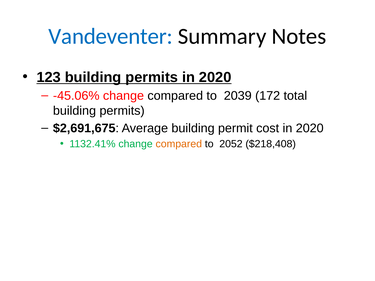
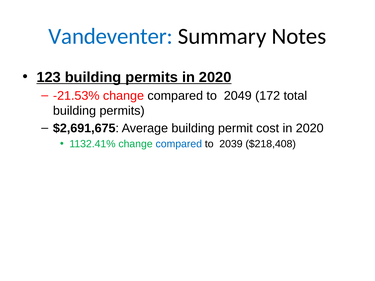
-45.06%: -45.06% -> -21.53%
2039: 2039 -> 2049
compared at (179, 144) colour: orange -> blue
2052: 2052 -> 2039
